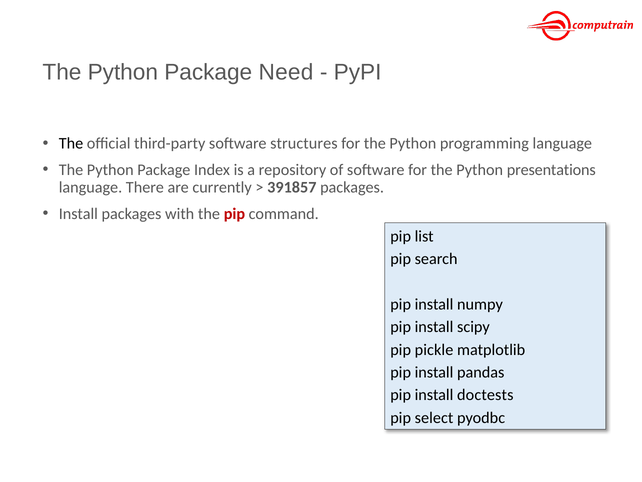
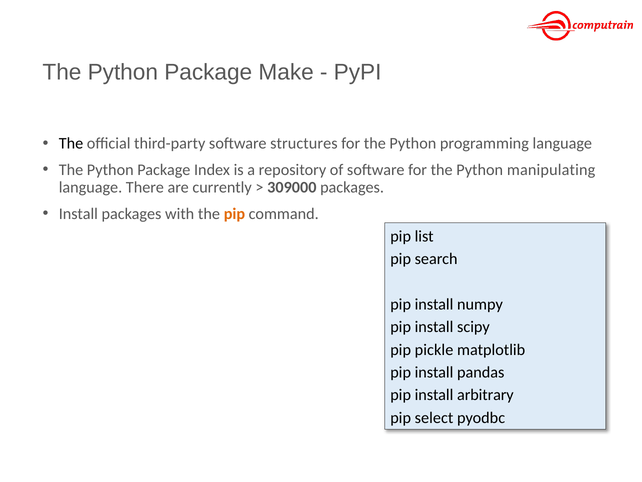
Need: Need -> Make
presentations: presentations -> manipulating
391857: 391857 -> 309000
pip at (234, 213) colour: red -> orange
doctests: doctests -> arbitrary
